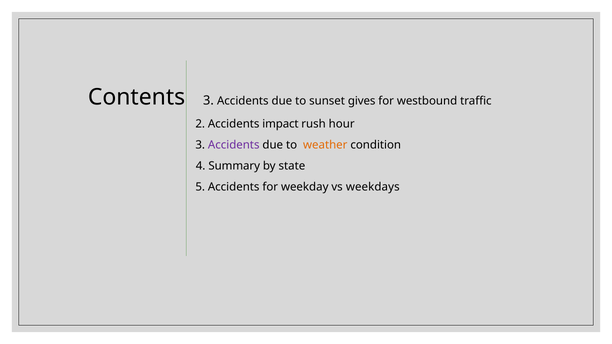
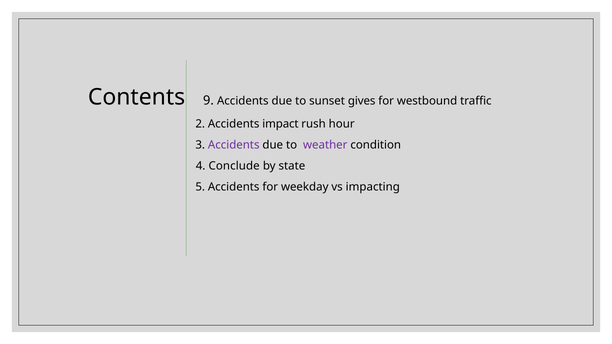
Contents 3: 3 -> 9
weather colour: orange -> purple
Summary: Summary -> Conclude
weekdays: weekdays -> impacting
